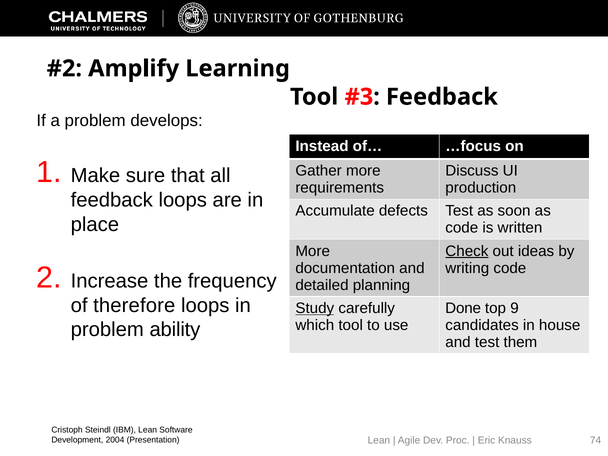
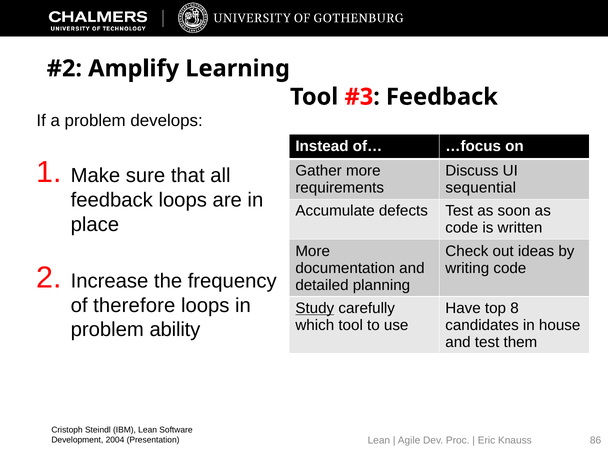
production: production -> sequential
Check underline: present -> none
Done: Done -> Have
9: 9 -> 8
74: 74 -> 86
